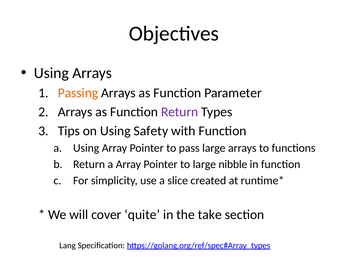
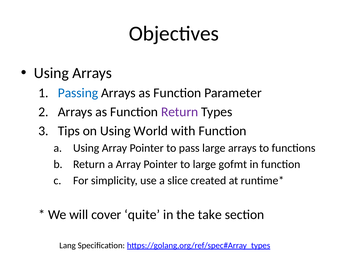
Passing colour: orange -> blue
Safety: Safety -> World
nibble: nibble -> gofmt
